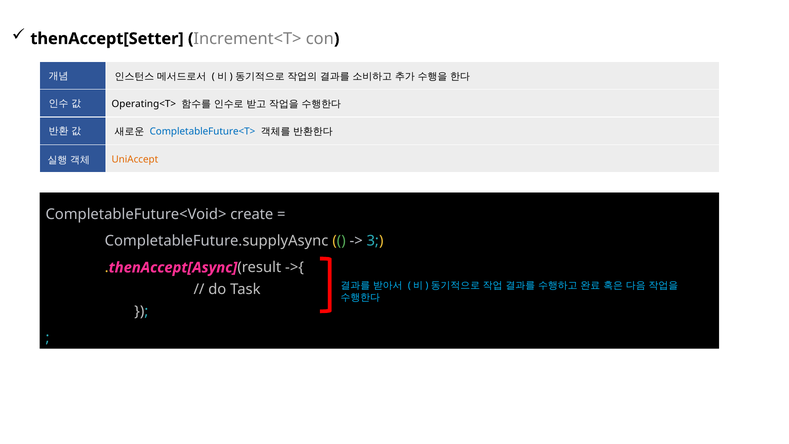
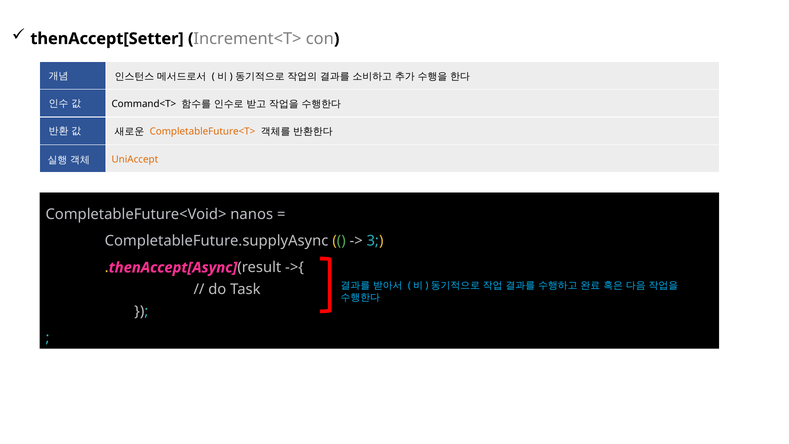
Operating<T>: Operating<T> -> Command<T>
CompletableFuture<T> colour: blue -> orange
create: create -> nanos
